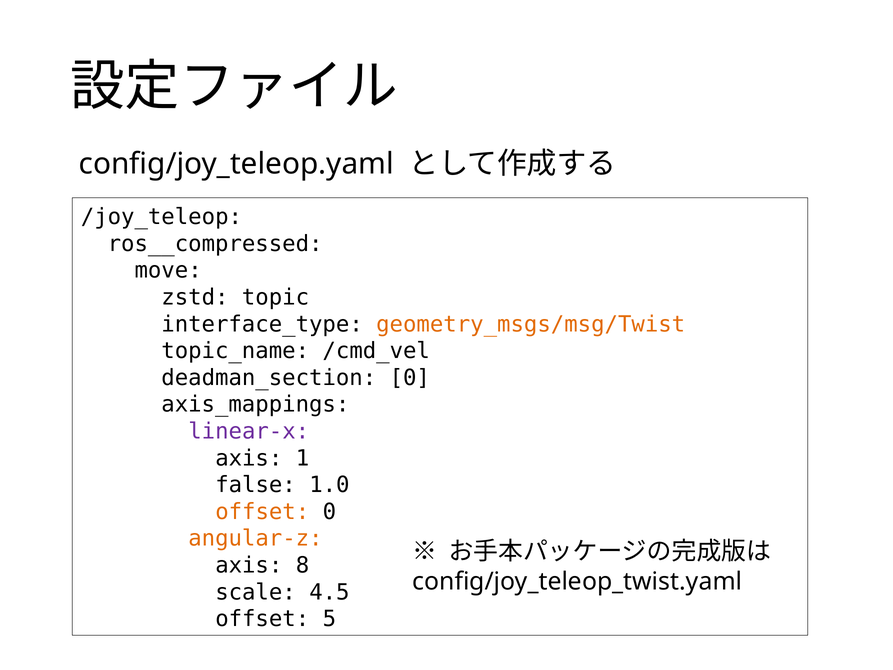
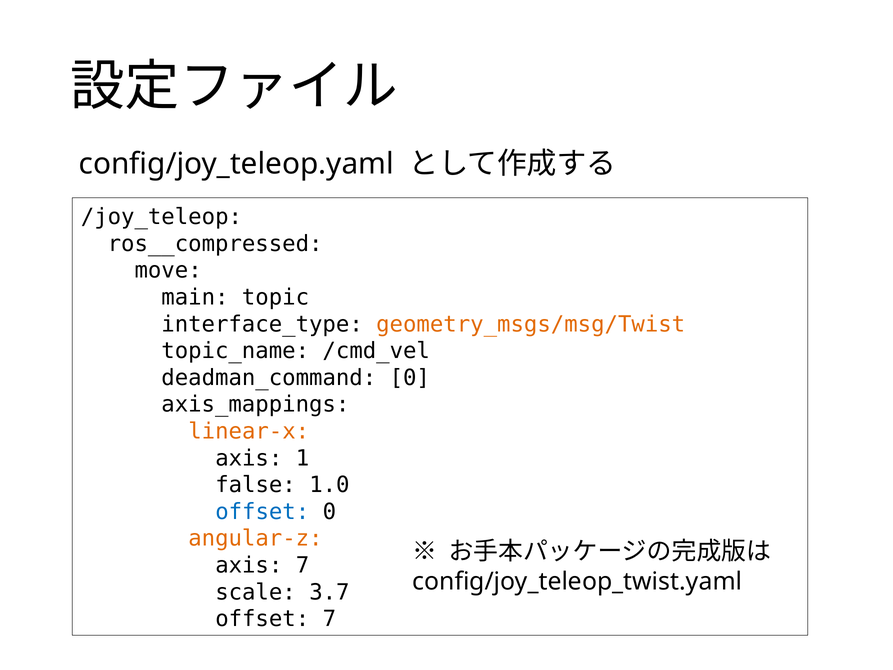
zstd: zstd -> main
deadman_section: deadman_section -> deadman_command
linear-x colour: purple -> orange
offset at (262, 512) colour: orange -> blue
axis 8: 8 -> 7
4.5: 4.5 -> 3.7
offset 5: 5 -> 7
